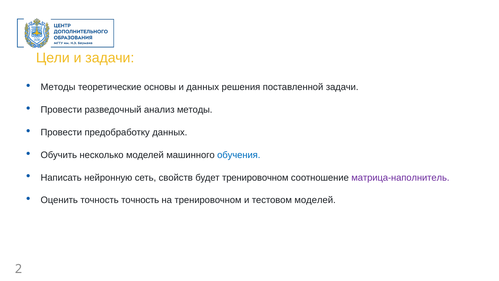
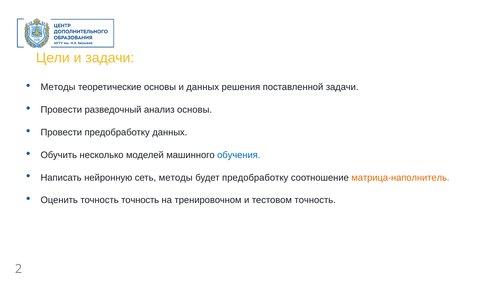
анализ методы: методы -> основы
сеть свойств: свойств -> методы
будет тренировочном: тренировочном -> предобработку
матрица-наполнитель colour: purple -> orange
тестовом моделей: моделей -> точность
